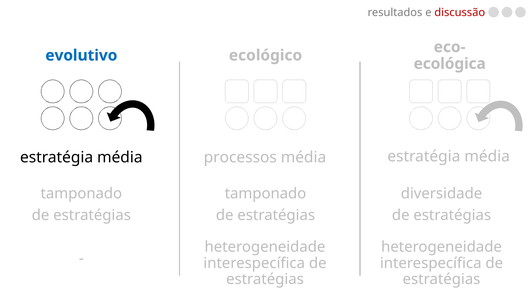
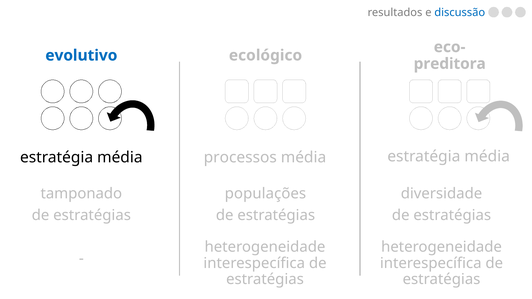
discussão colour: red -> blue
ecológica: ecológica -> preditora
tamponado at (265, 194): tamponado -> populações
